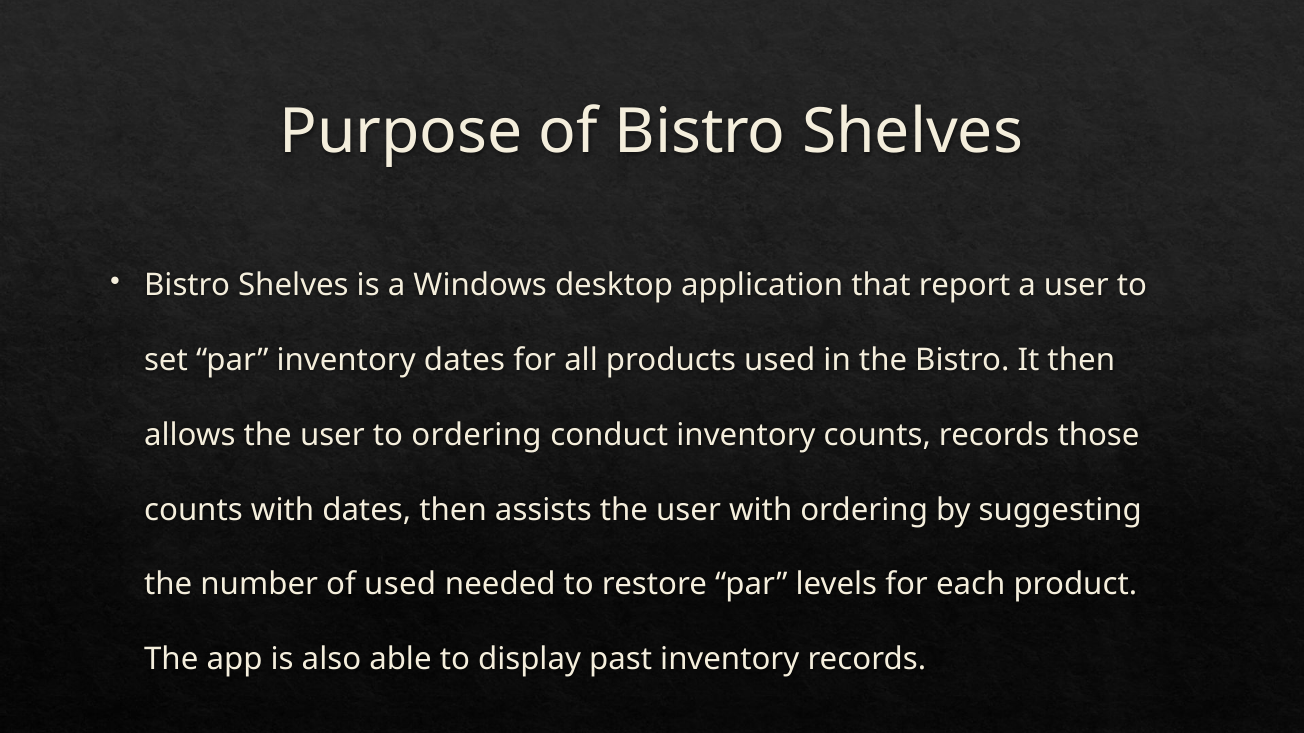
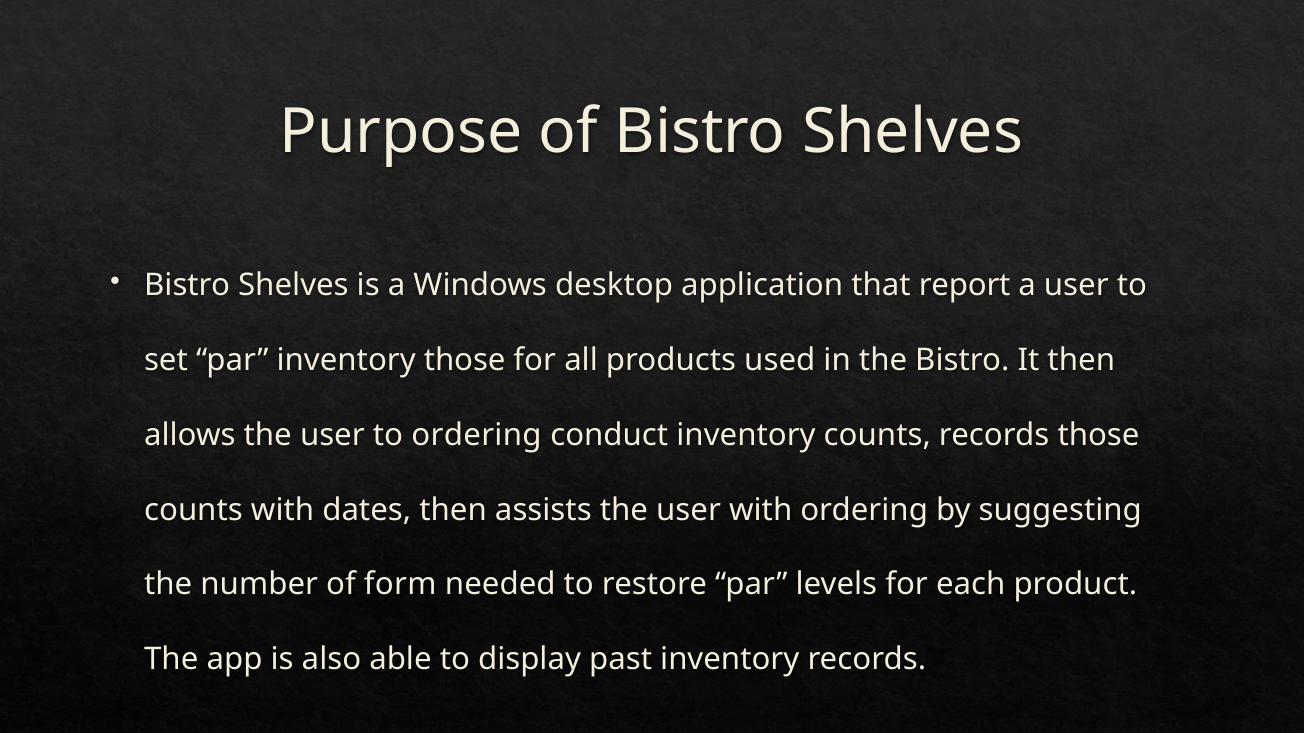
inventory dates: dates -> those
of used: used -> form
